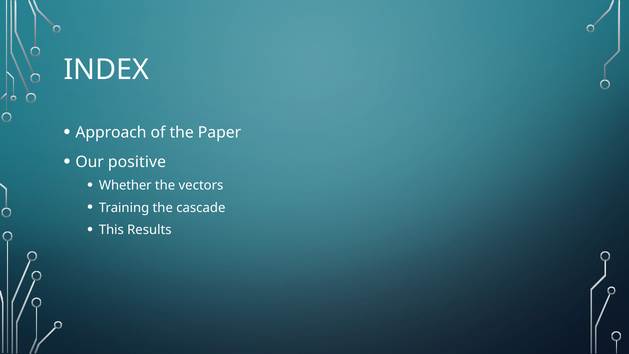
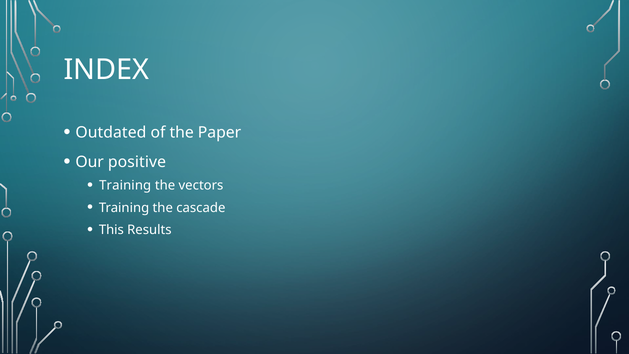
Approach: Approach -> Outdated
Whether at (125, 185): Whether -> Training
